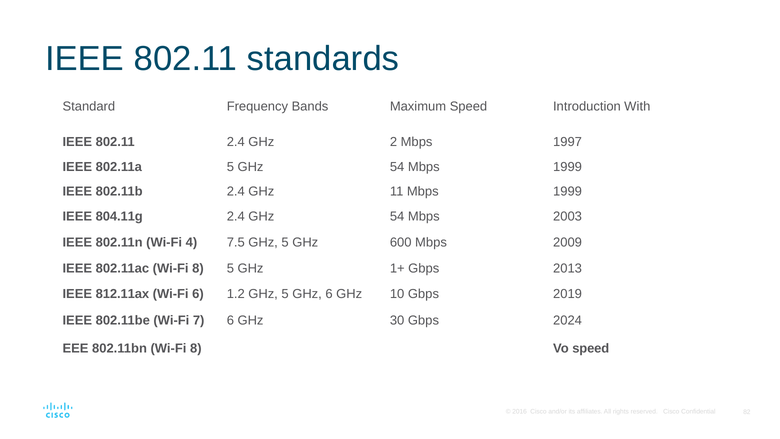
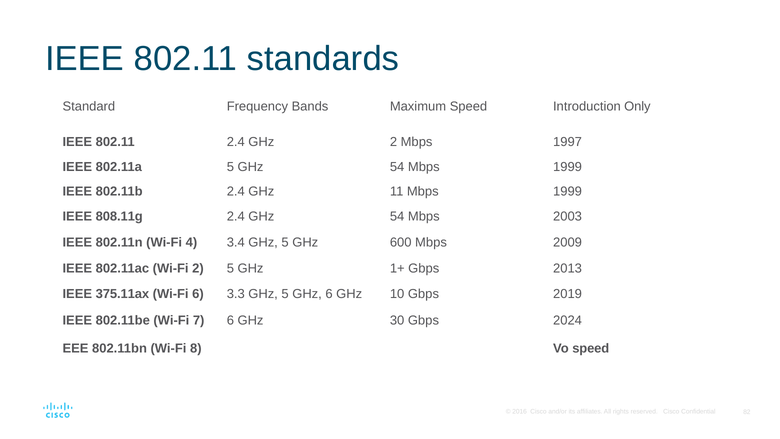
With: With -> Only
804.11g: 804.11g -> 808.11g
7.5: 7.5 -> 3.4
802.11ac Wi-Fi 8: 8 -> 2
812.11ax: 812.11ax -> 375.11ax
1.2: 1.2 -> 3.3
